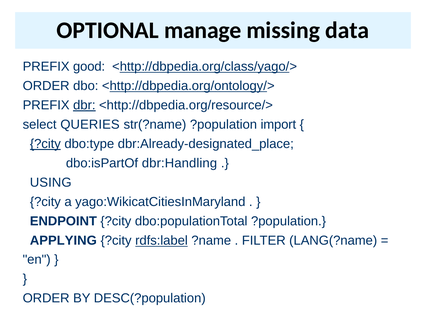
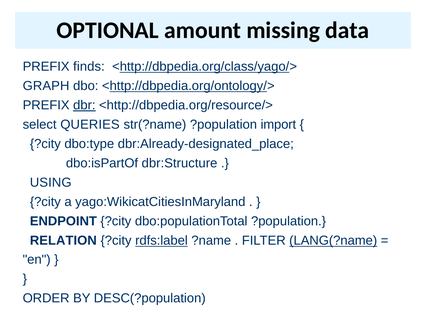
manage: manage -> amount
good: good -> finds
ORDER at (46, 86): ORDER -> GRAPH
?city at (45, 144) underline: present -> none
dbr:Handling: dbr:Handling -> dbr:Structure
APPLYING: APPLYING -> RELATION
LANG(?name underline: none -> present
